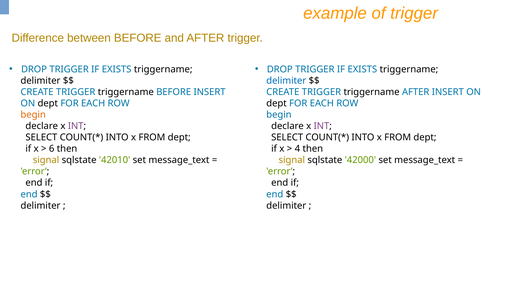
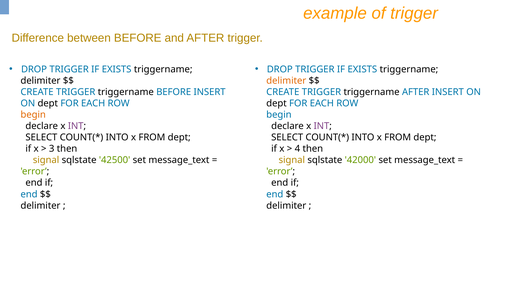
delimiter at (286, 81) colour: blue -> orange
6: 6 -> 3
42010: 42010 -> 42500
